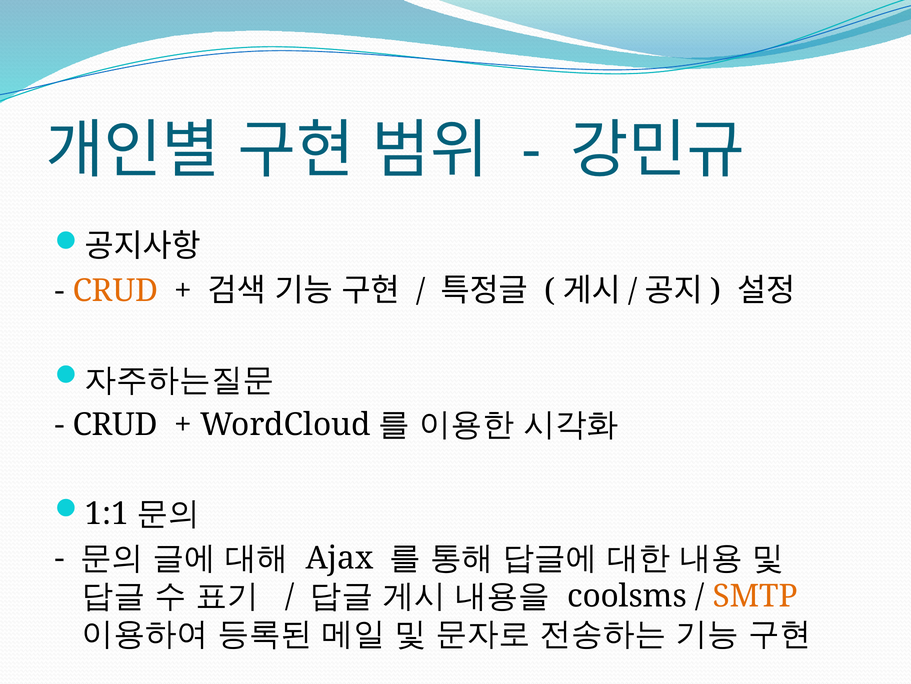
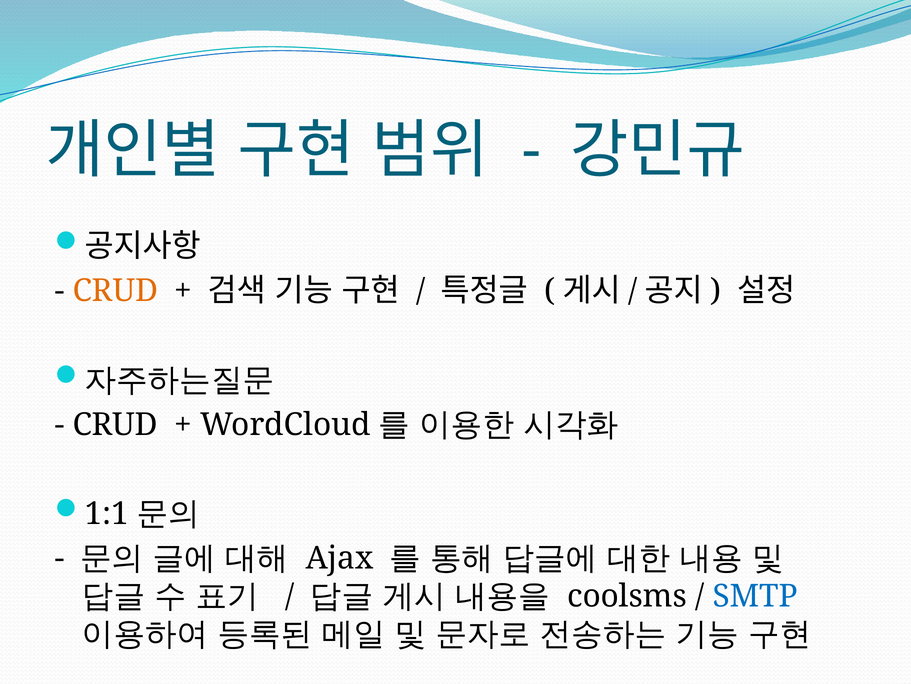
SMTP colour: orange -> blue
